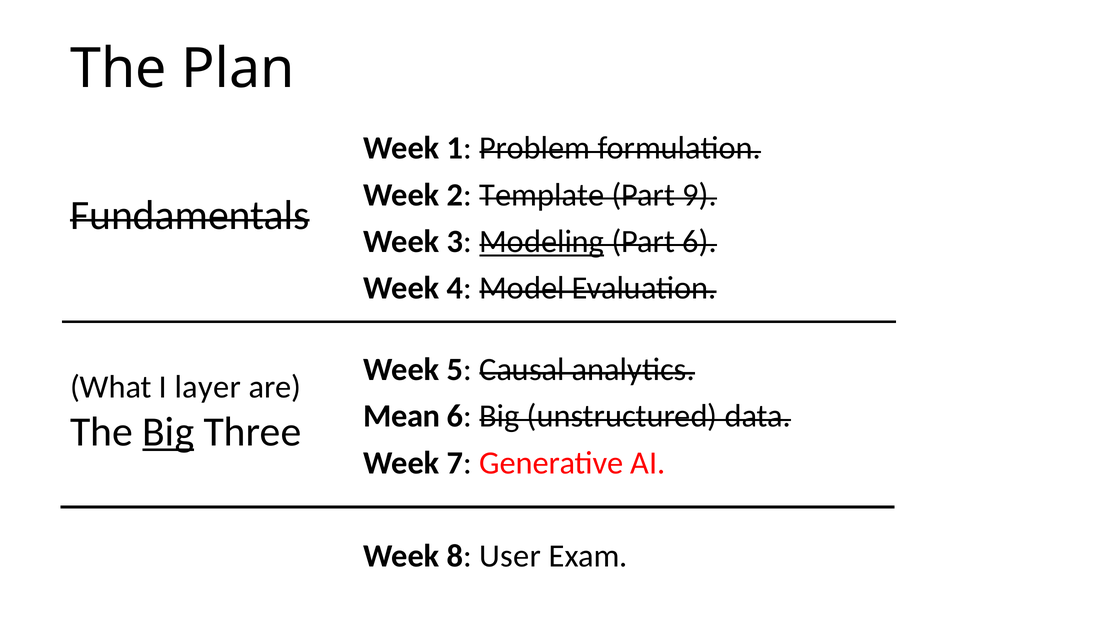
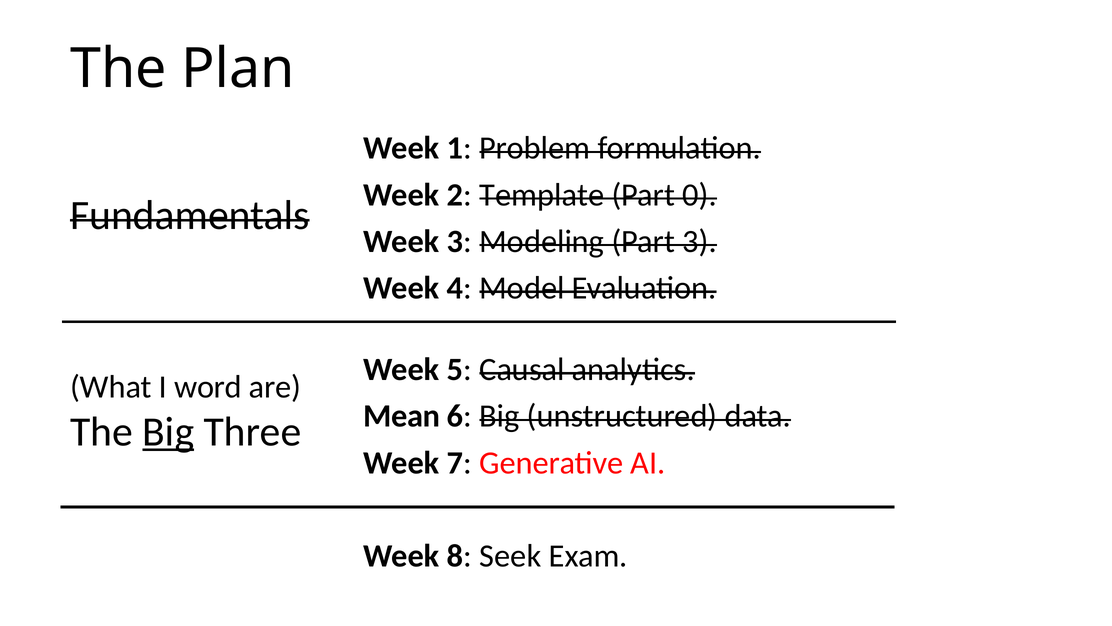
9: 9 -> 0
Modeling underline: present -> none
Part 6: 6 -> 3
layer: layer -> word
User: User -> Seek
